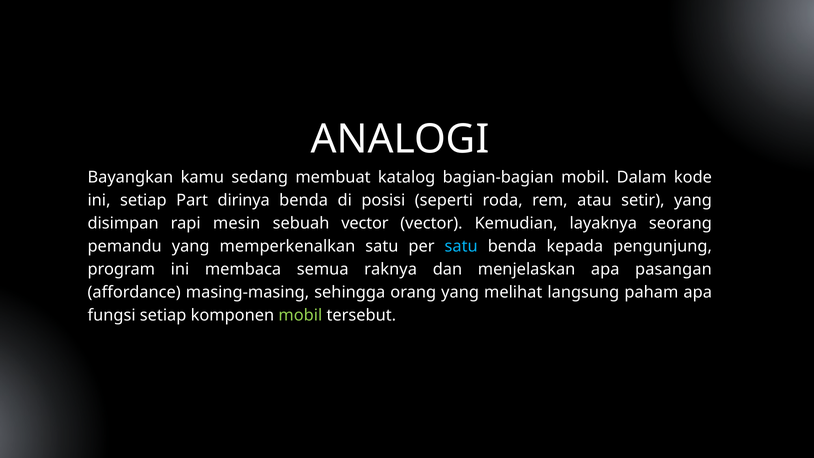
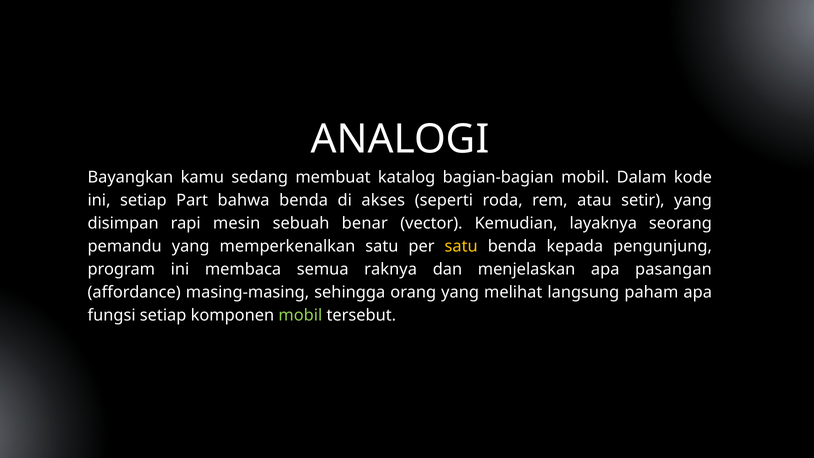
dirinya: dirinya -> bahwa
posisi: posisi -> akses
sebuah vector: vector -> benar
satu at (461, 246) colour: light blue -> yellow
